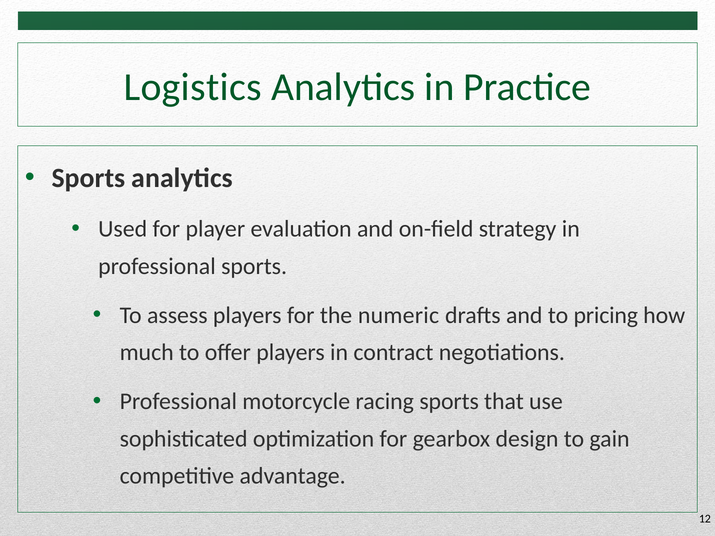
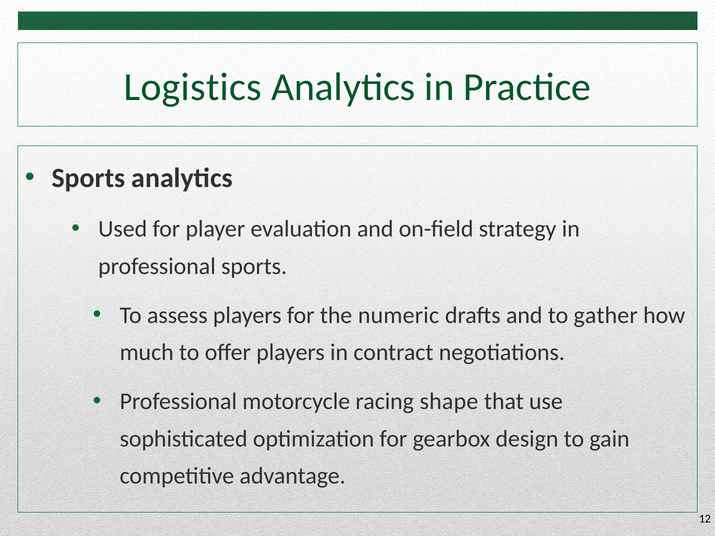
pricing: pricing -> gather
racing sports: sports -> shape
